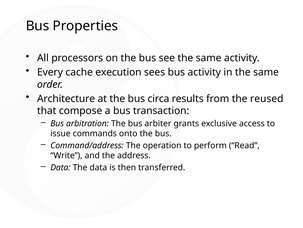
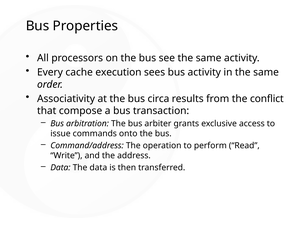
Architecture: Architecture -> Associativity
reused: reused -> conflict
